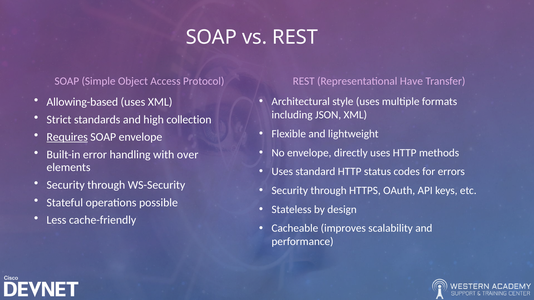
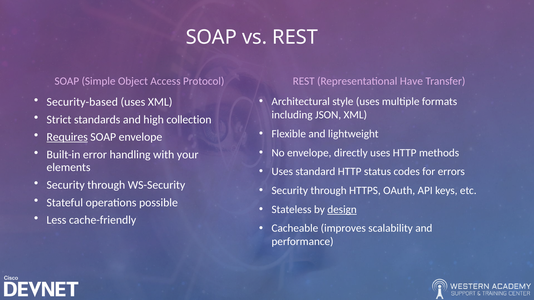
Allowing-based: Allowing-based -> Security-based
over: over -> your
design underline: none -> present
